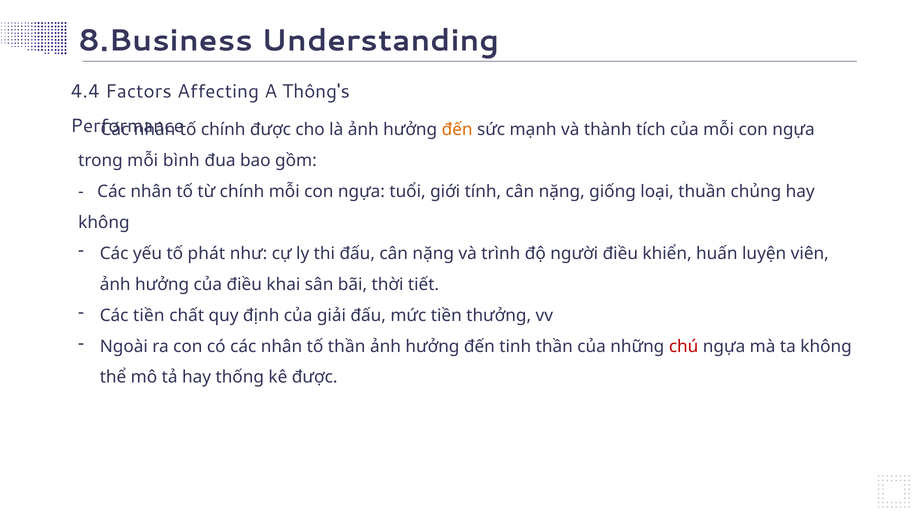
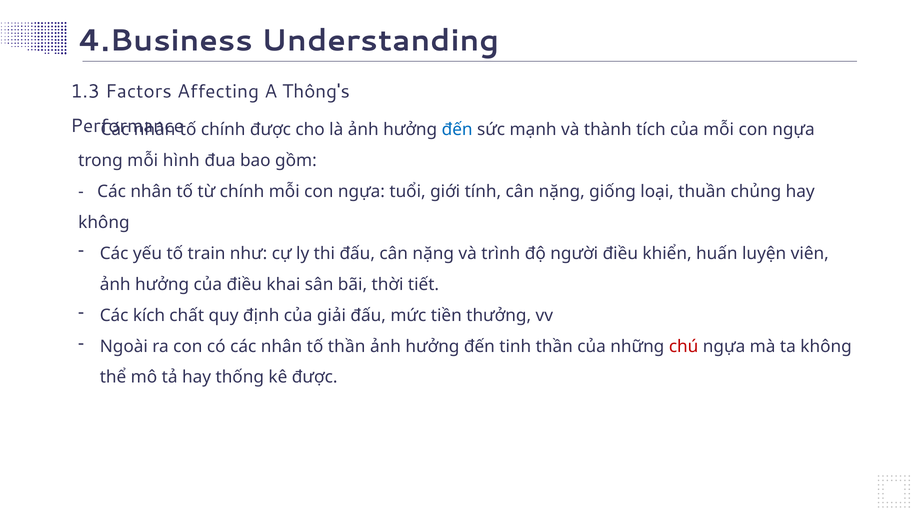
8.Business: 8.Business -> 4.Business
4.4: 4.4 -> 1.3
đến at (457, 130) colour: orange -> blue
bình: bình -> hình
phát: phát -> train
Các tiền: tiền -> kích
